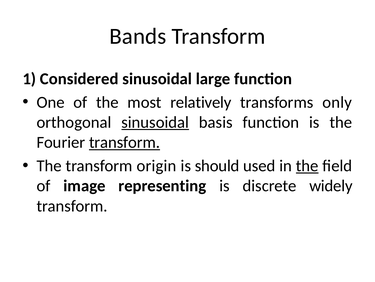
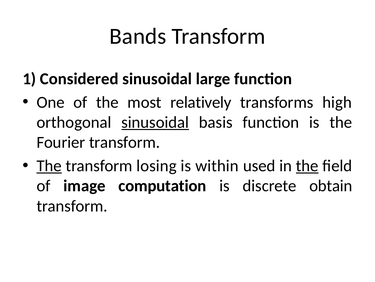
only: only -> high
transform at (125, 142) underline: present -> none
The at (49, 165) underline: none -> present
origin: origin -> losing
should: should -> within
representing: representing -> computation
widely: widely -> obtain
